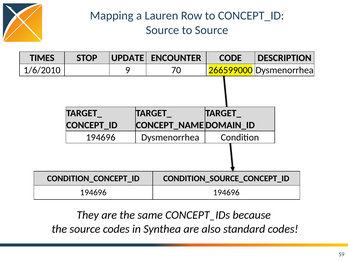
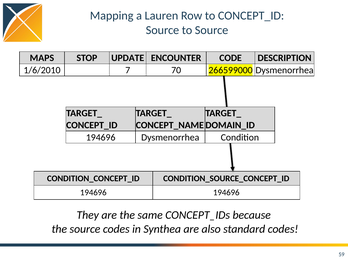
TIMES: TIMES -> MAPS
9: 9 -> 7
